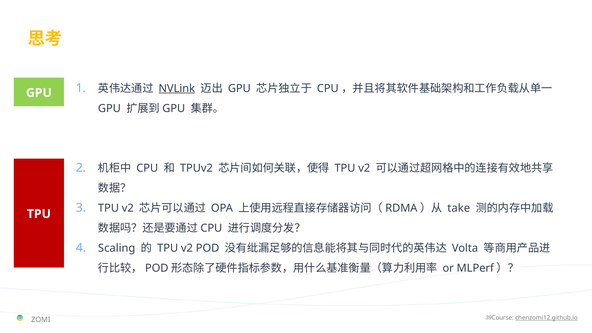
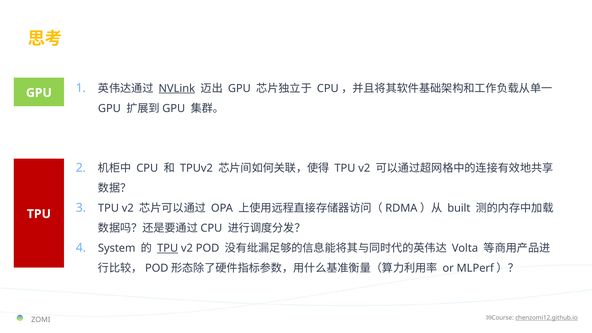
take: take -> built
Scaling: Scaling -> System
TPU at (168, 248) underline: none -> present
